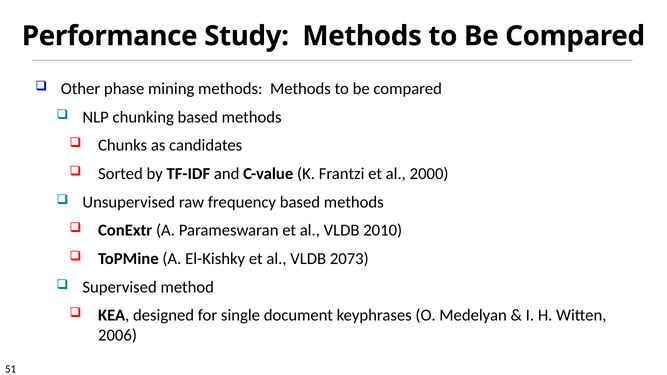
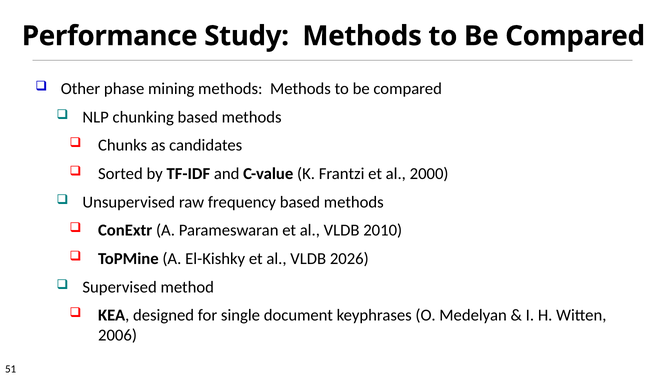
2073: 2073 -> 2026
